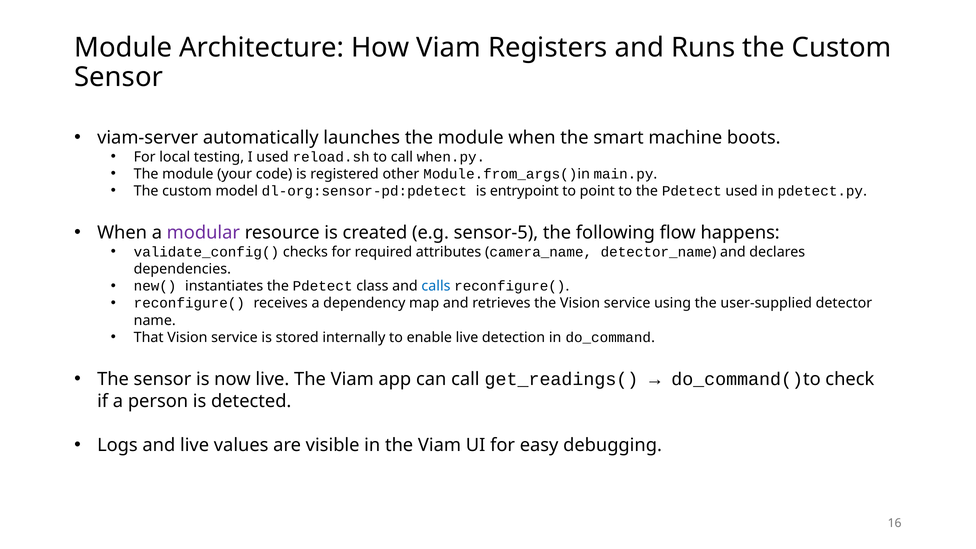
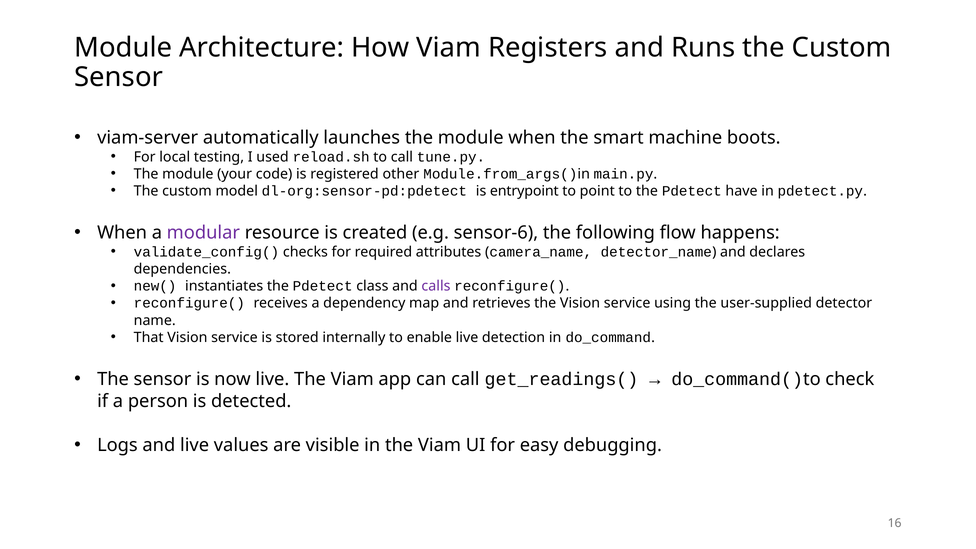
when.py: when.py -> tune.py
Pdetect used: used -> have
sensor-5: sensor-5 -> sensor-6
calls colour: blue -> purple
